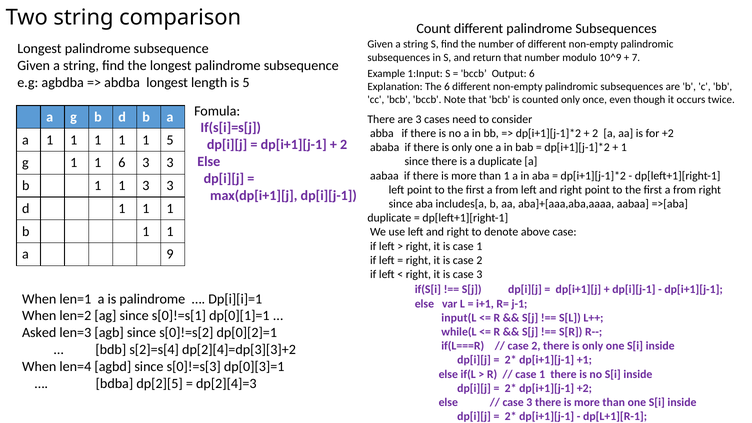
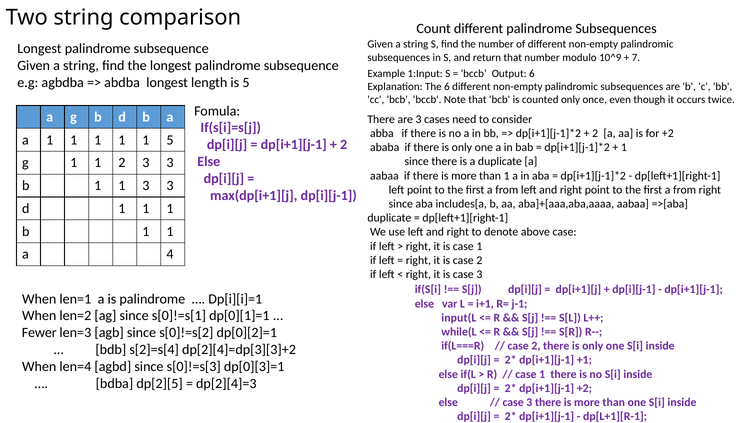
1 6: 6 -> 2
9: 9 -> 4
Asked: Asked -> Fewer
